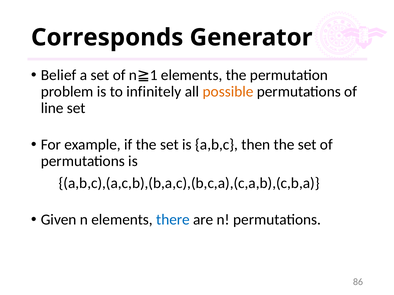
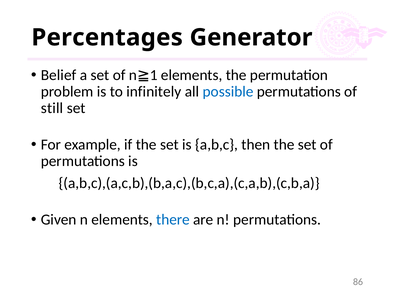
Corresponds: Corresponds -> Percentages
possible colour: orange -> blue
line: line -> still
